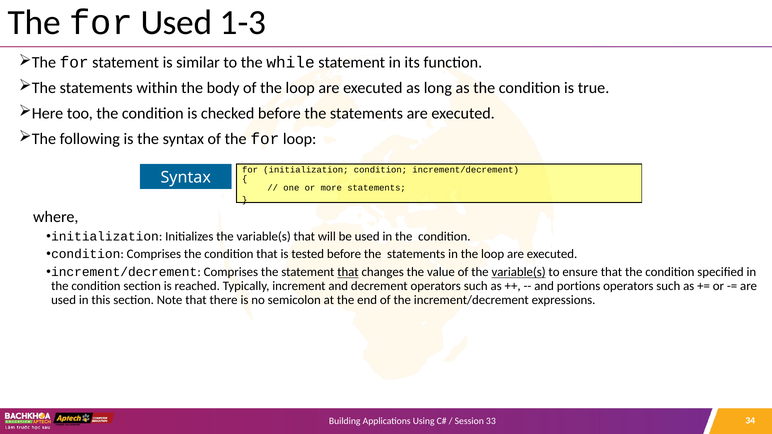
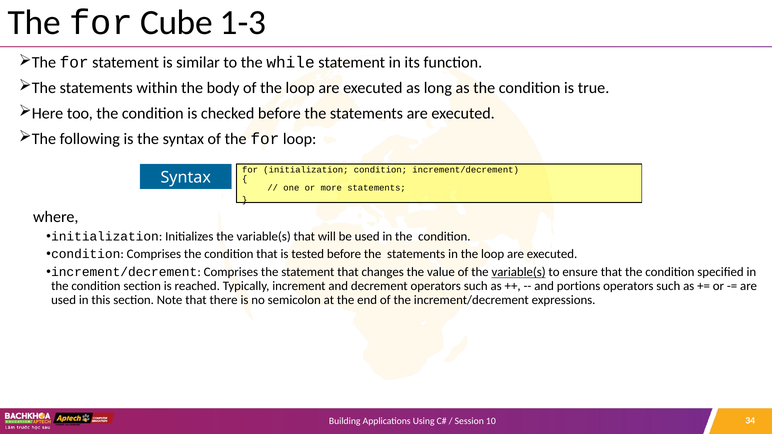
for Used: Used -> Cube
that at (348, 272) underline: present -> none
33: 33 -> 10
